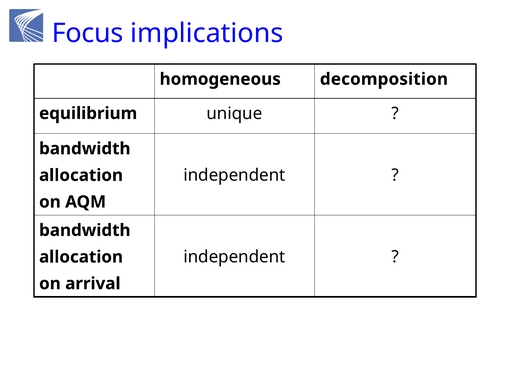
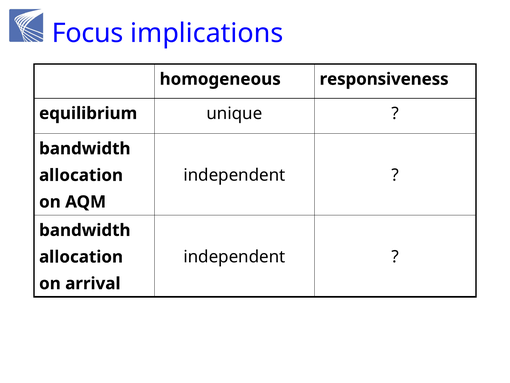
decomposition: decomposition -> responsiveness
